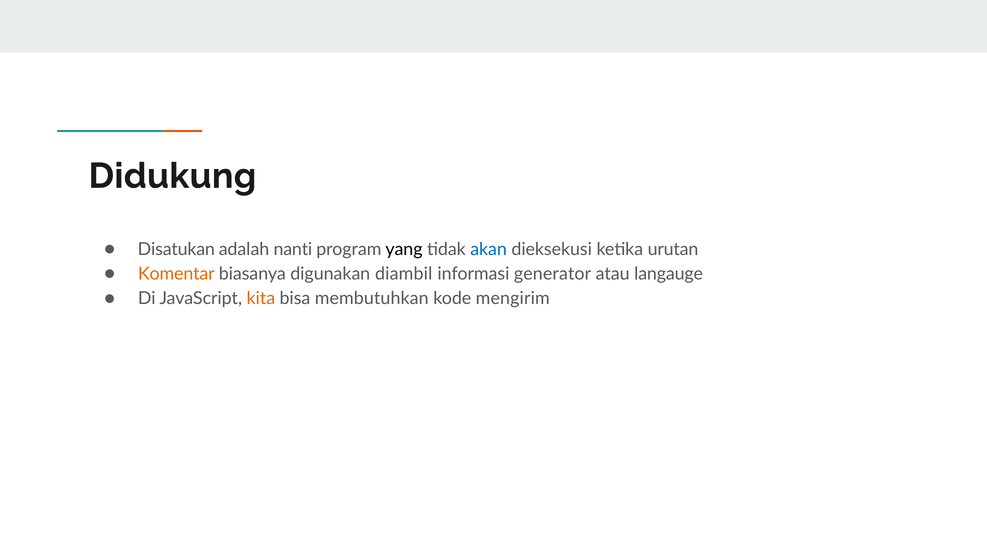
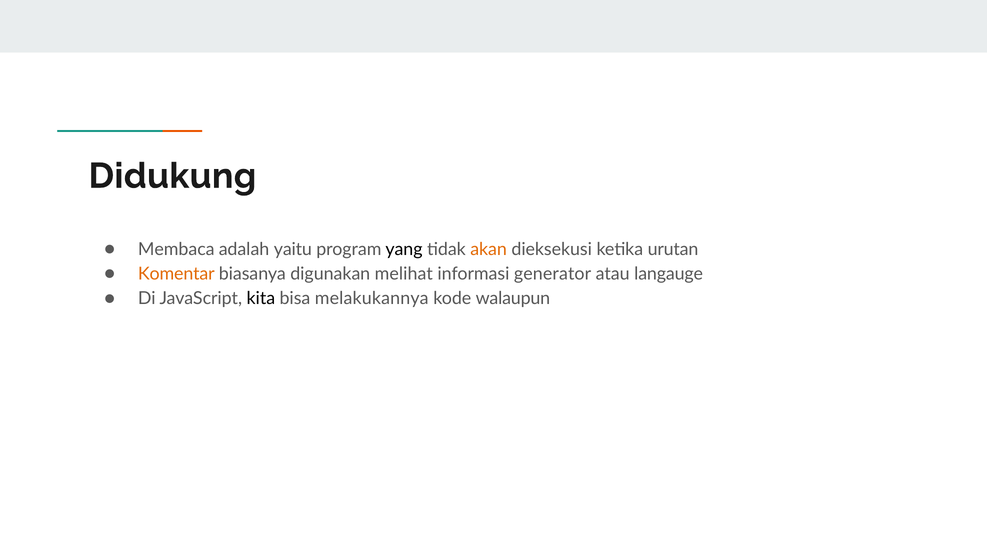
Disatukan: Disatukan -> Membaca
nanti: nanti -> yaitu
akan colour: blue -> orange
diambil: diambil -> melihat
kita colour: orange -> black
membutuhkan: membutuhkan -> melakukannya
mengirim: mengirim -> walaupun
